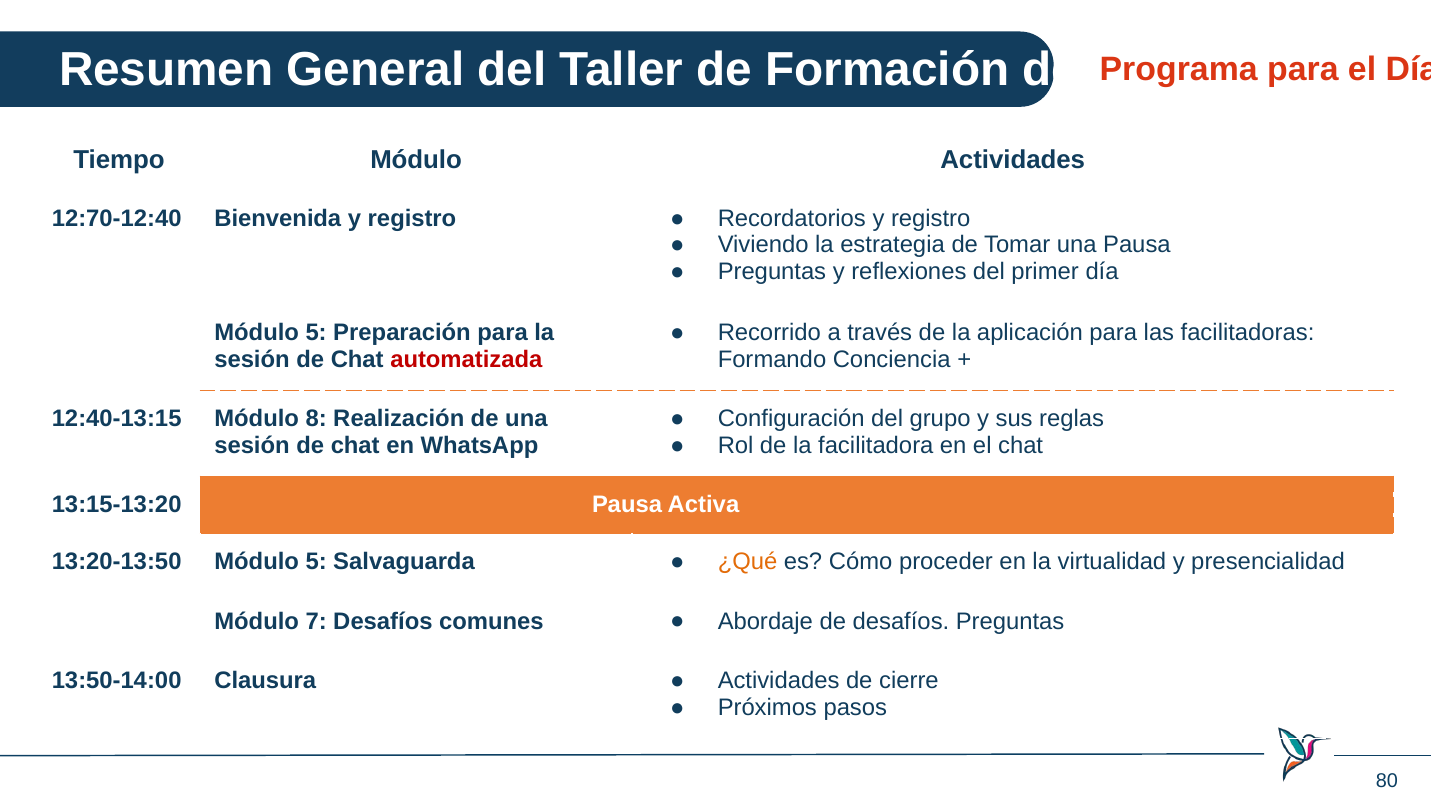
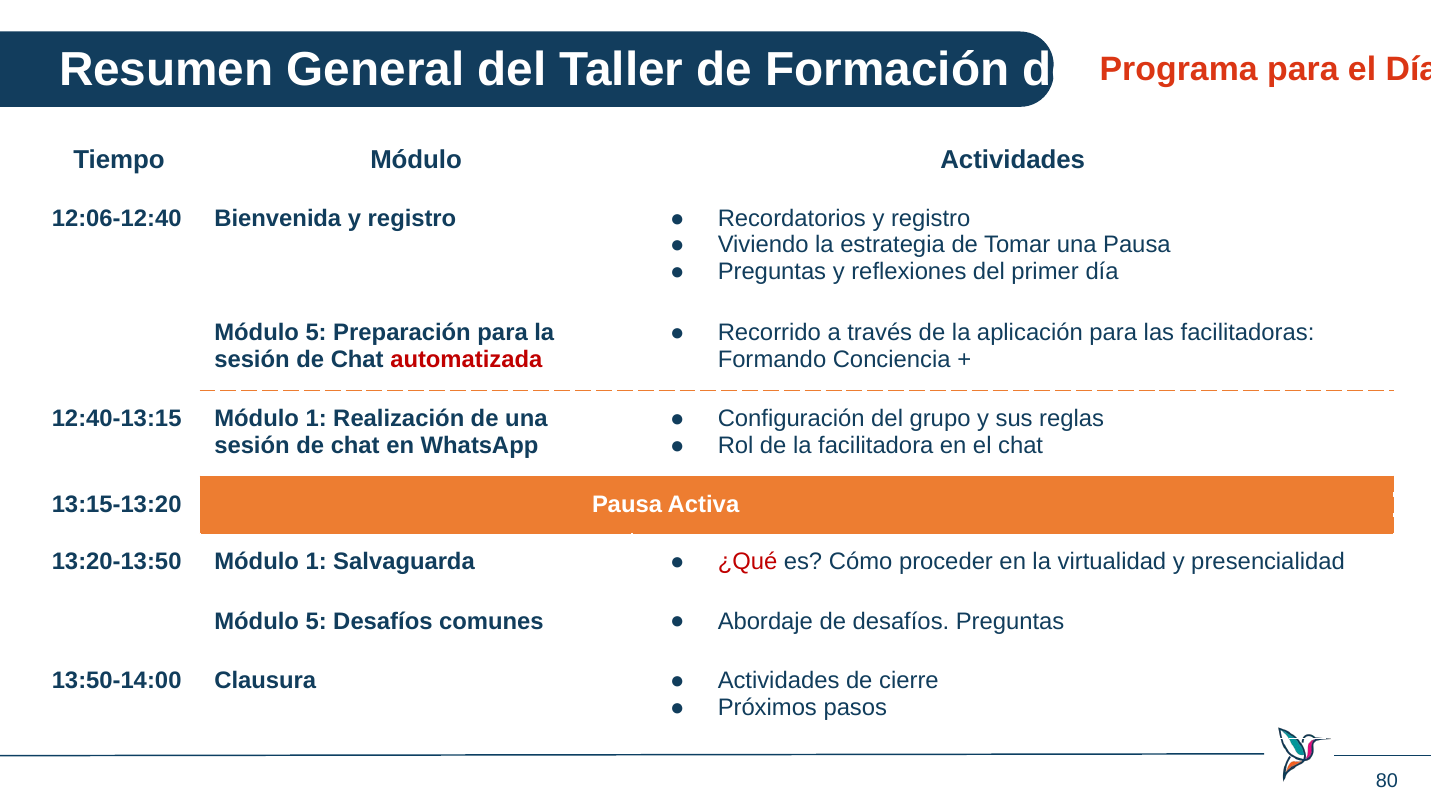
12:70-12:40: 12:70-12:40 -> 12:06-12:40
12:40-13:15 Módulo 8: 8 -> 1
13:20-13:50 Módulo 5: 5 -> 1
¿Qué colour: orange -> red
7 at (316, 621): 7 -> 5
